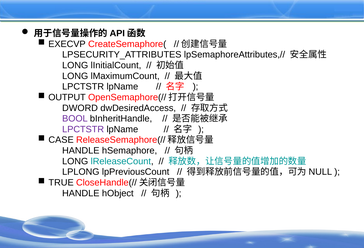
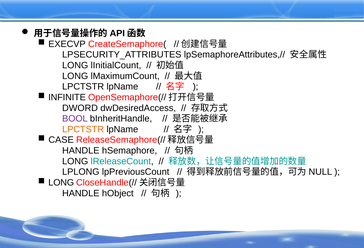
OUTPUT: OUTPUT -> INFINITE
LPCTSTR at (83, 129) colour: purple -> orange
TRUE at (61, 182): TRUE -> LONG
